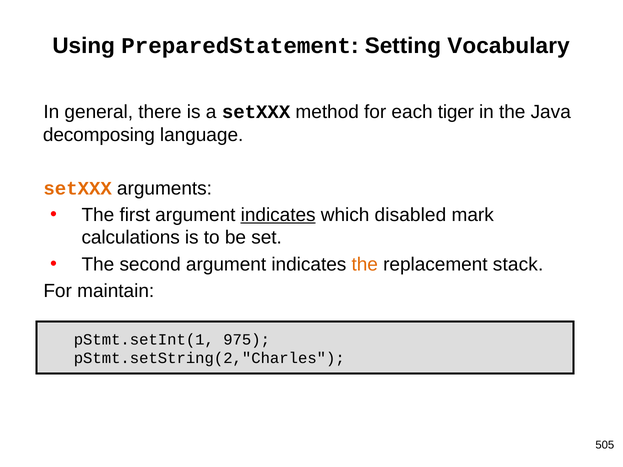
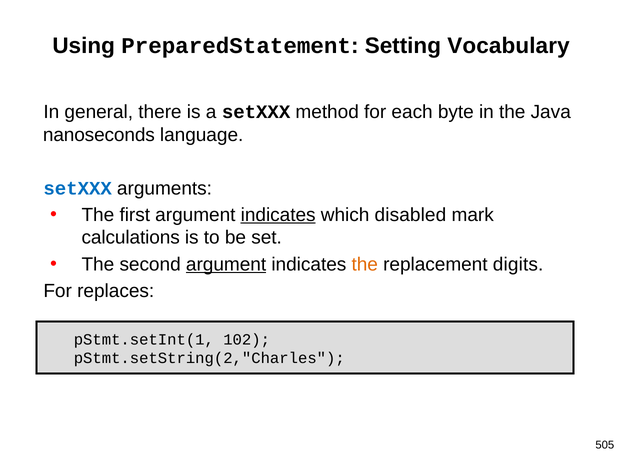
tiger: tiger -> byte
decomposing: decomposing -> nanoseconds
setXXX at (78, 188) colour: orange -> blue
argument at (226, 264) underline: none -> present
stack: stack -> digits
maintain: maintain -> replaces
975: 975 -> 102
